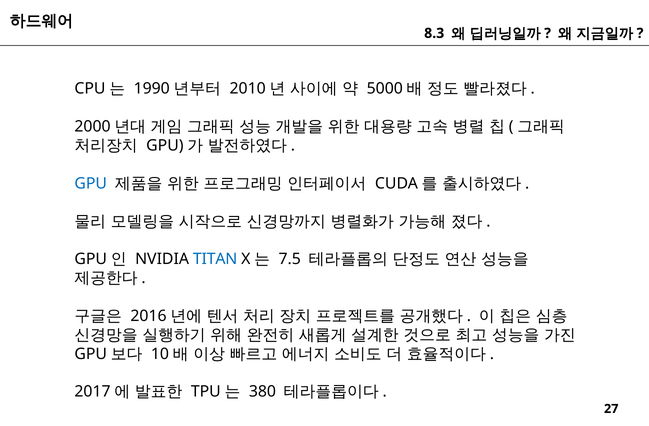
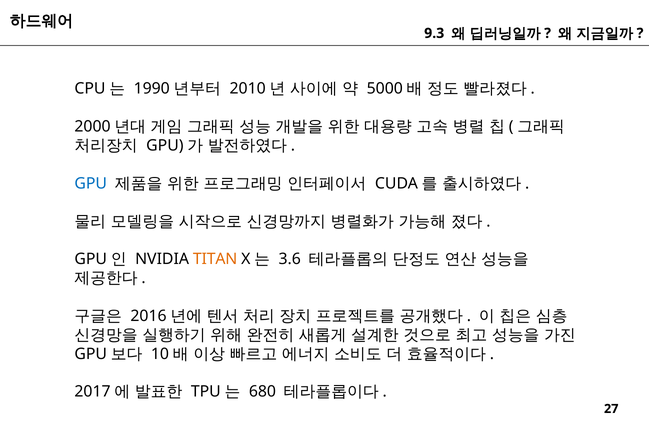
8.3: 8.3 -> 9.3
TITAN colour: blue -> orange
7.5: 7.5 -> 3.6
380: 380 -> 680
